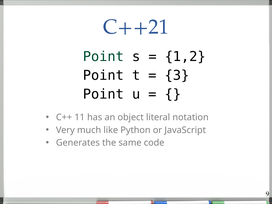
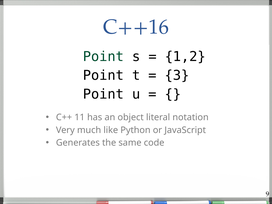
C++21: C++21 -> C++16
